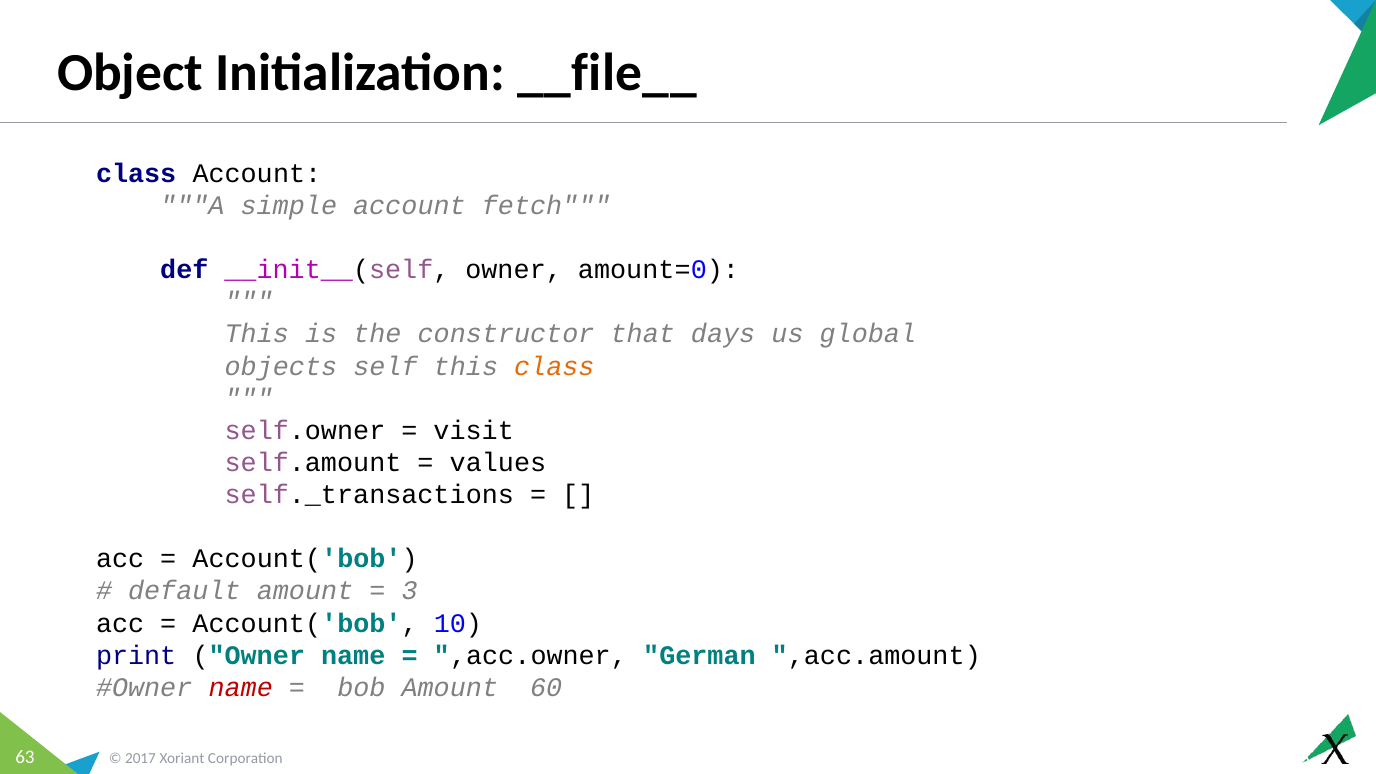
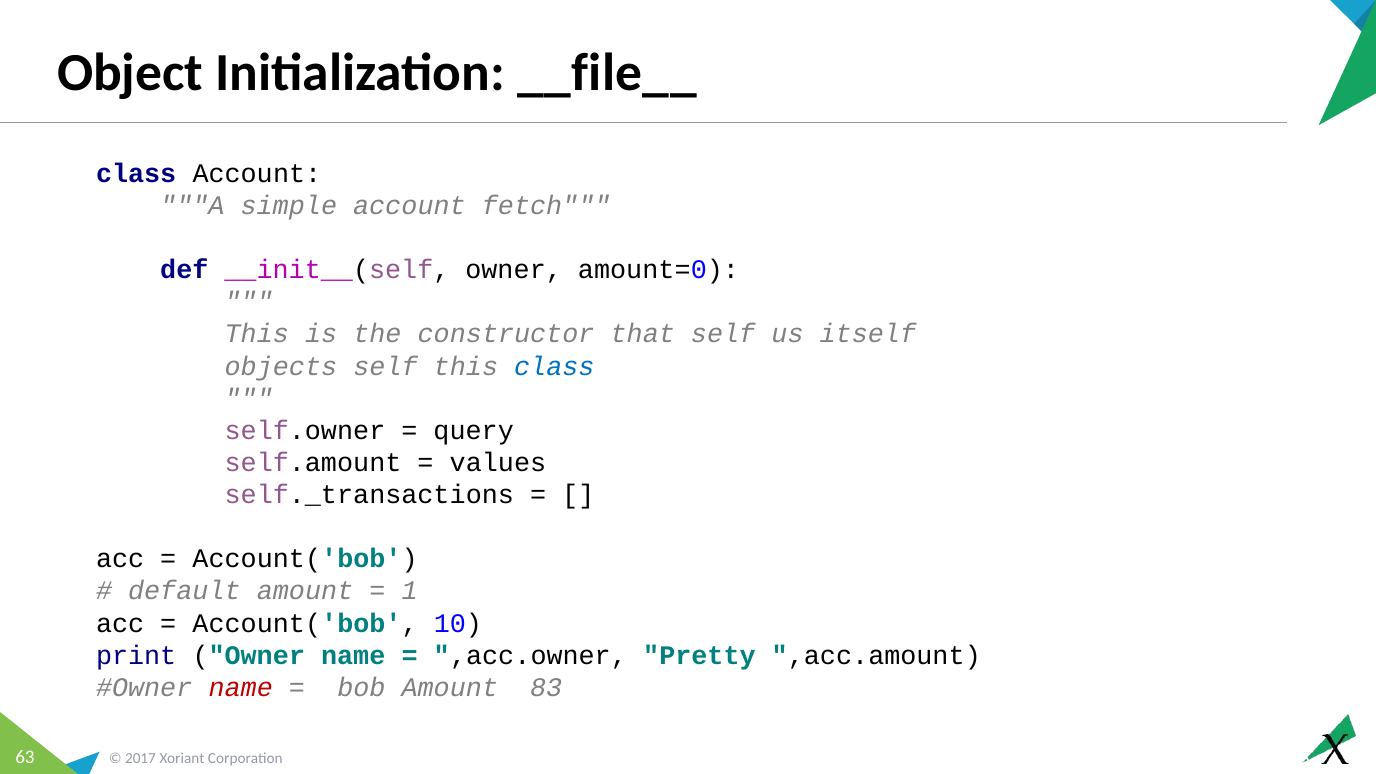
that days: days -> self
global: global -> itself
class at (554, 366) colour: orange -> blue
visit: visit -> query
3: 3 -> 1
German: German -> Pretty
60: 60 -> 83
